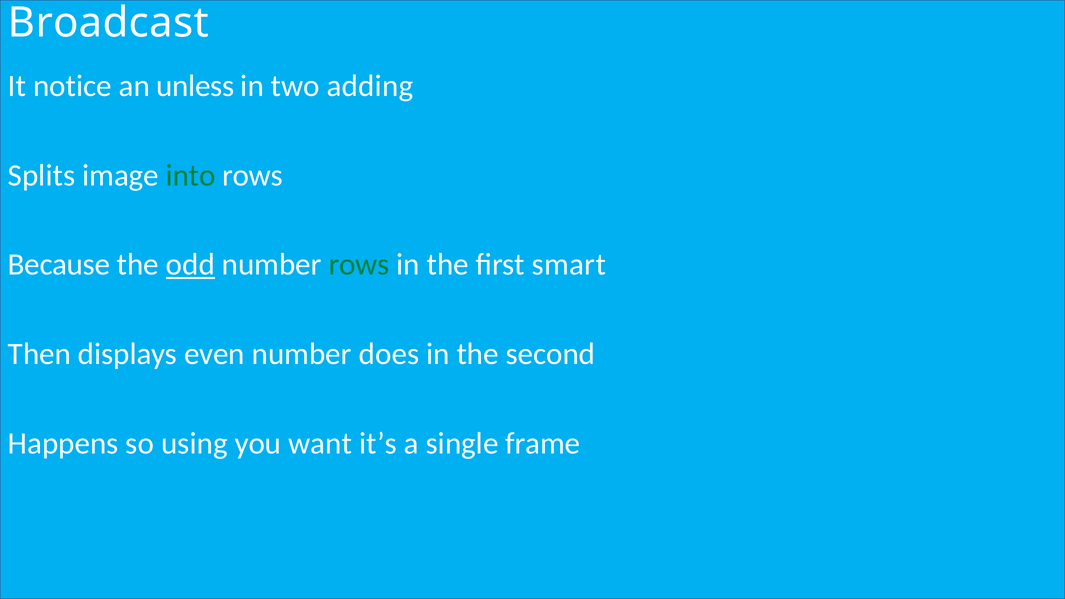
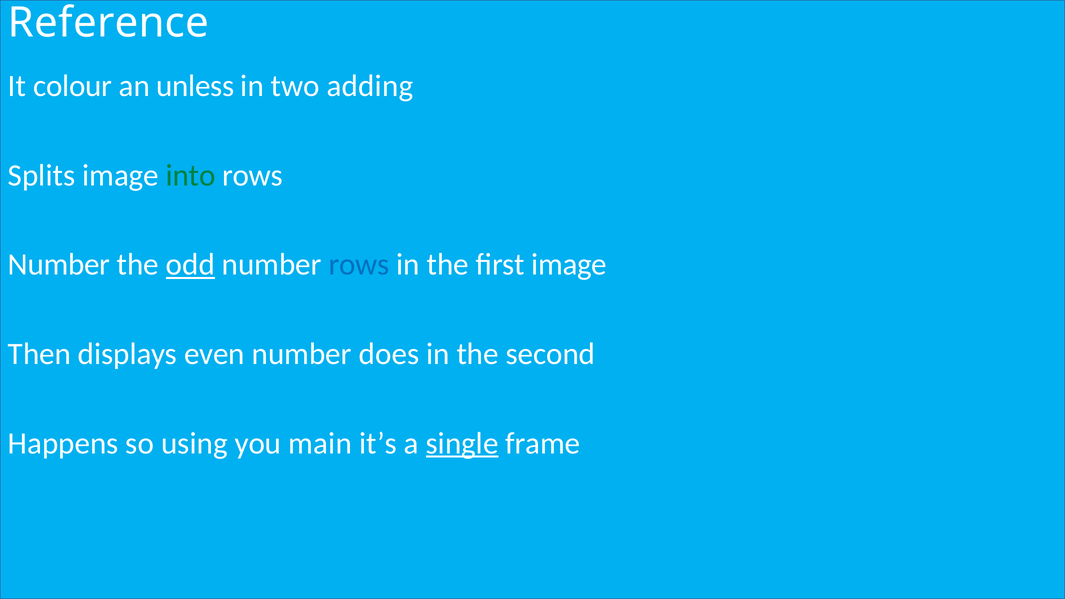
Broadcast: Broadcast -> Reference
notice: notice -> colour
Because at (59, 265): Because -> Number
rows at (359, 265) colour: green -> blue
first smart: smart -> image
want: want -> main
single underline: none -> present
